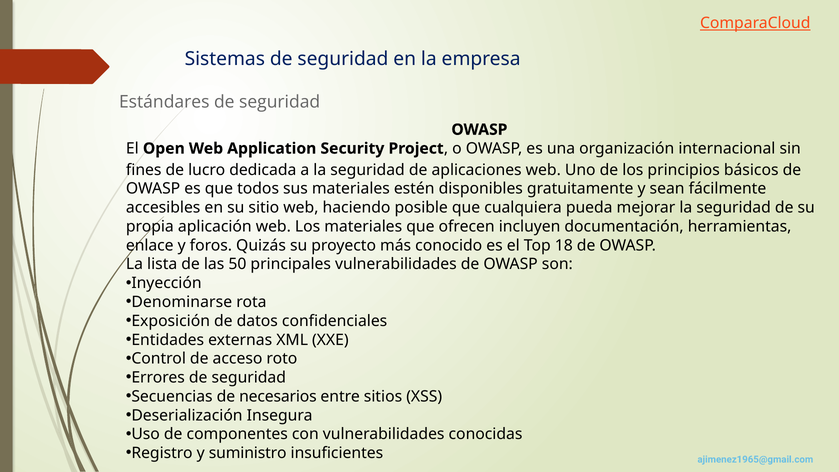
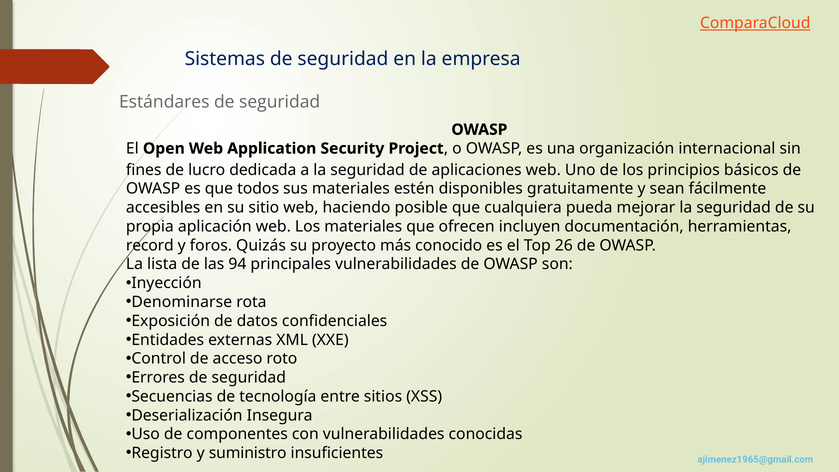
enlace: enlace -> record
18: 18 -> 26
50: 50 -> 94
necesarios: necesarios -> tecnología
